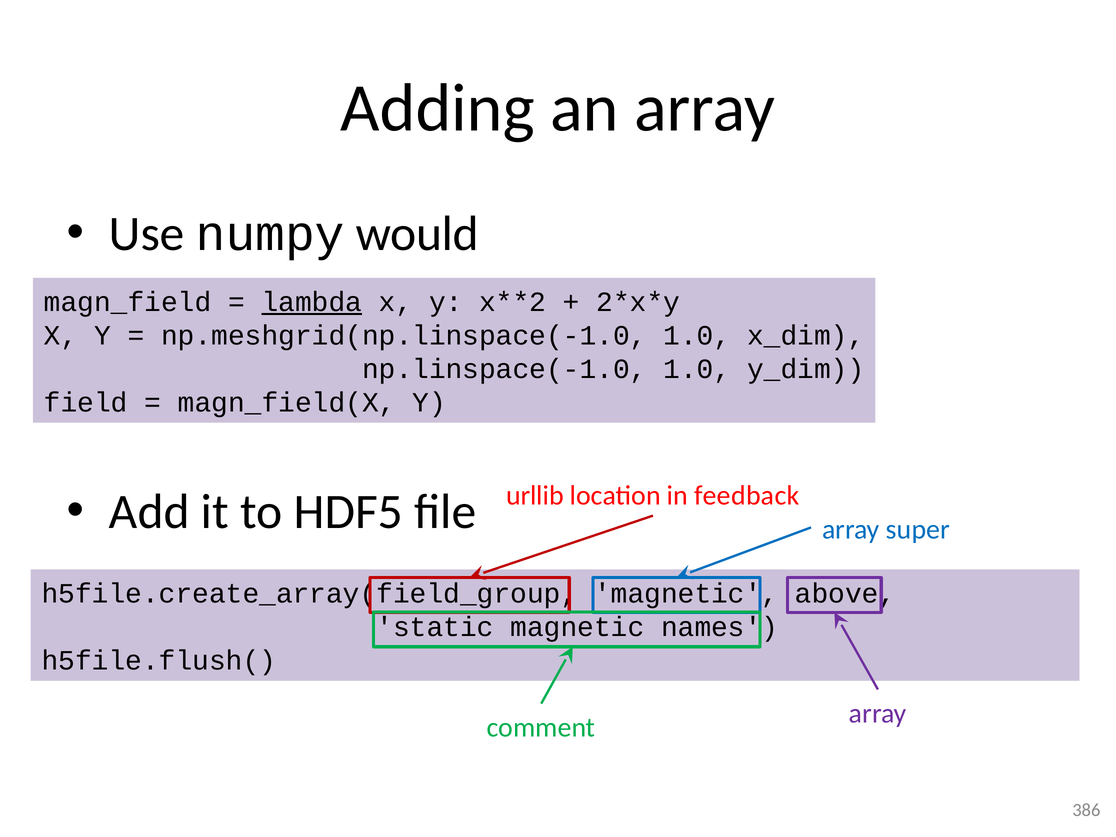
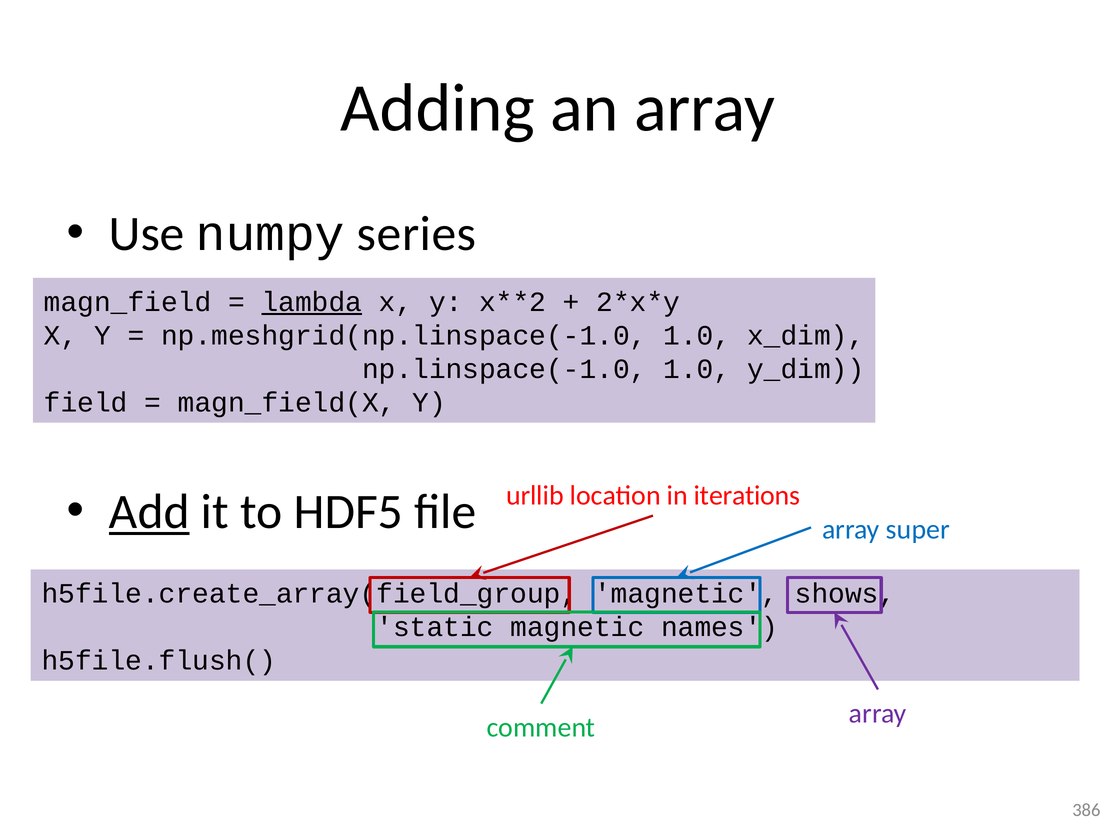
would: would -> series
feedback: feedback -> iterations
Add underline: none -> present
above: above -> shows
